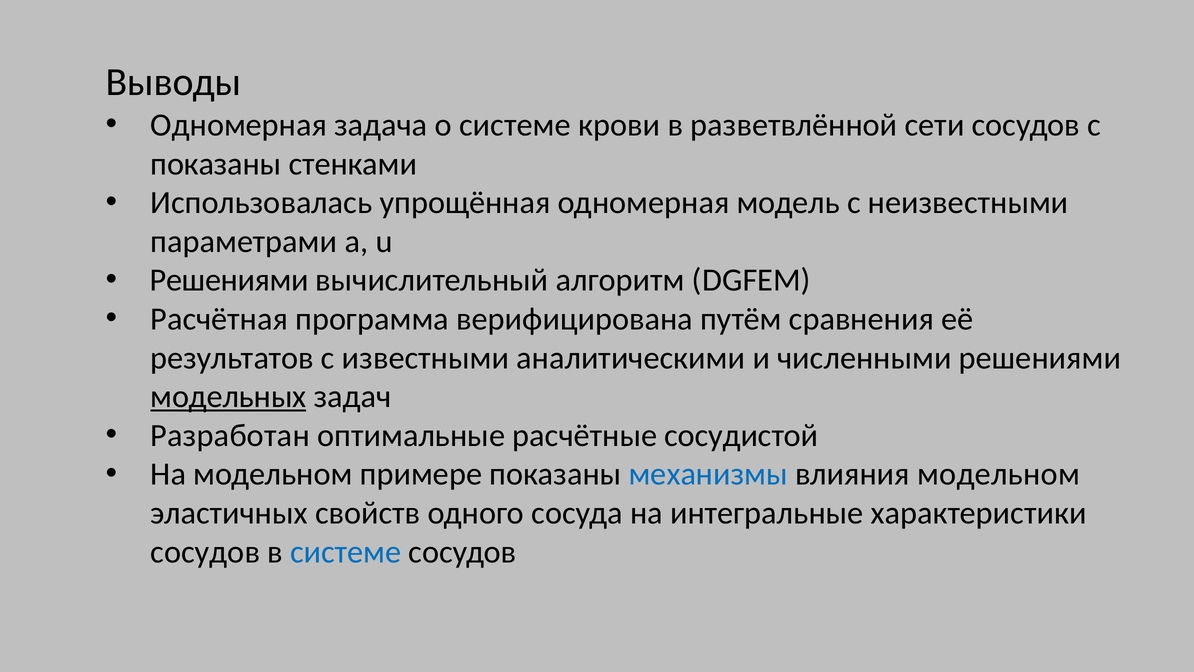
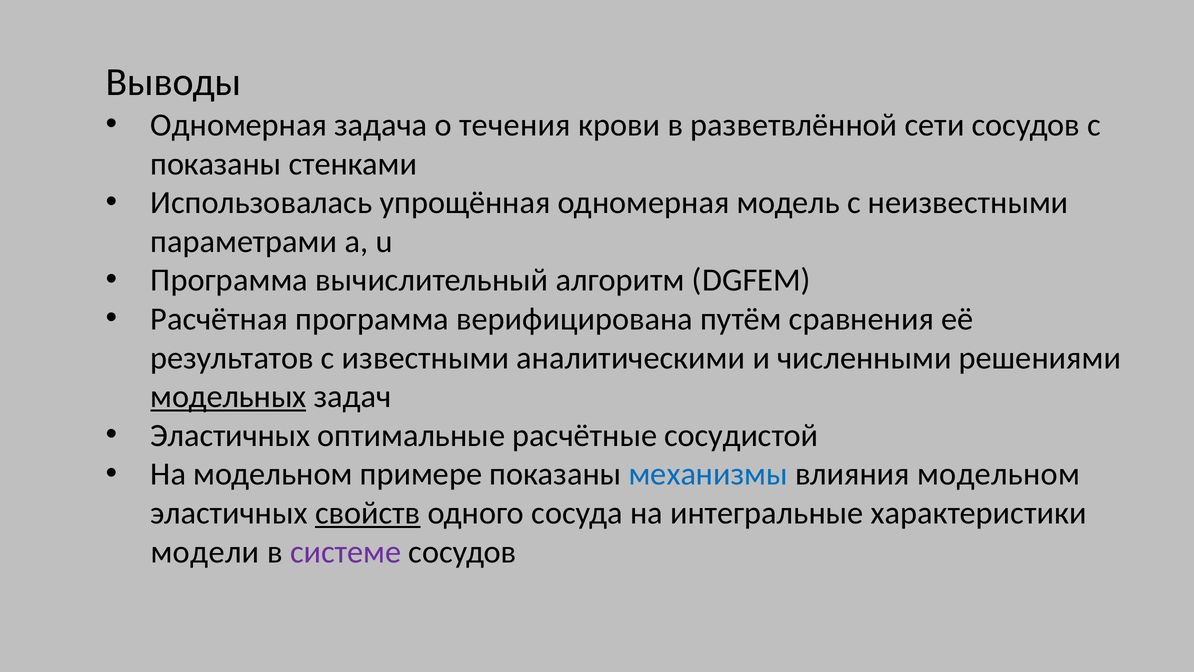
о системе: системе -> течения
Решениями at (229, 280): Решениями -> Программа
Разработан at (230, 435): Разработан -> Эластичных
свойств underline: none -> present
сосудов at (205, 552): сосудов -> модели
системе at (346, 552) colour: blue -> purple
